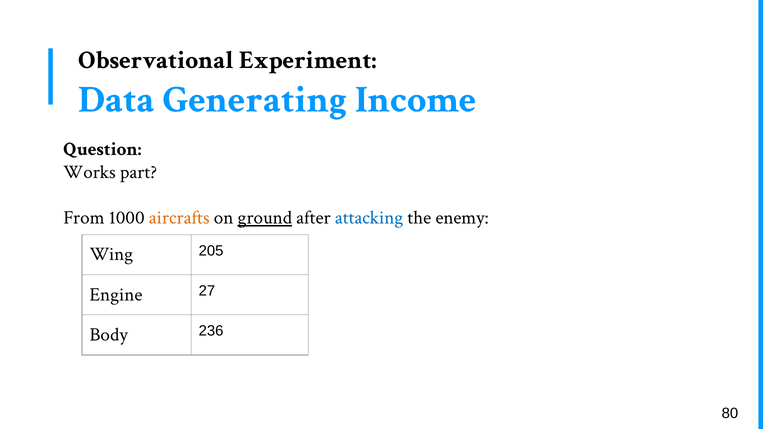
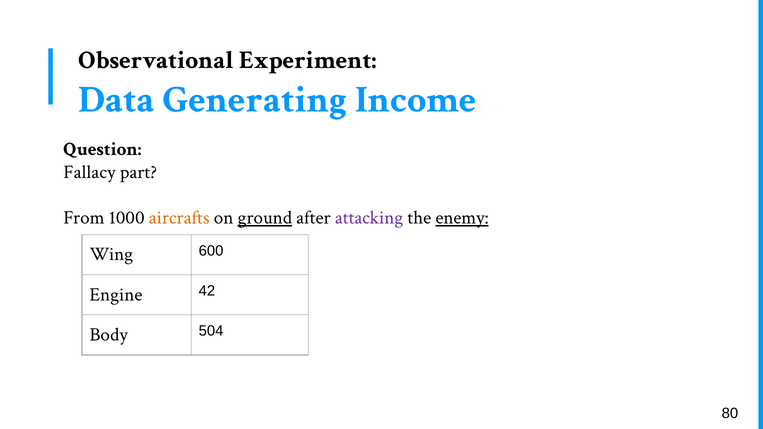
Works: Works -> Fallacy
attacking colour: blue -> purple
enemy underline: none -> present
205: 205 -> 600
27: 27 -> 42
236: 236 -> 504
